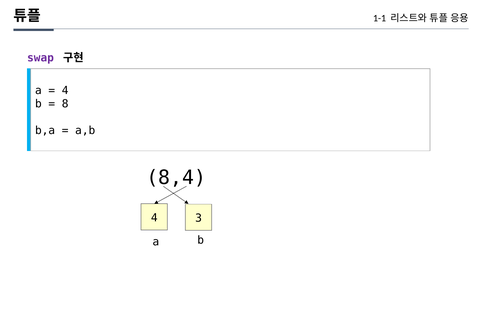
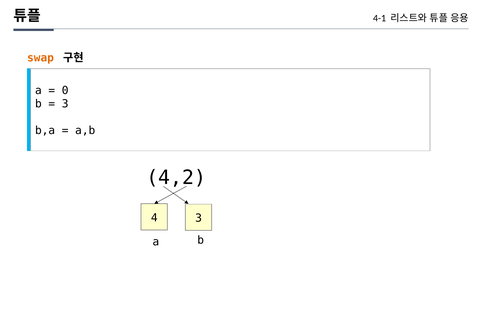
1-1: 1-1 -> 4-1
swap colour: purple -> orange
4 at (65, 90): 4 -> 0
8 at (65, 104): 8 -> 3
8,4: 8,4 -> 4,2
